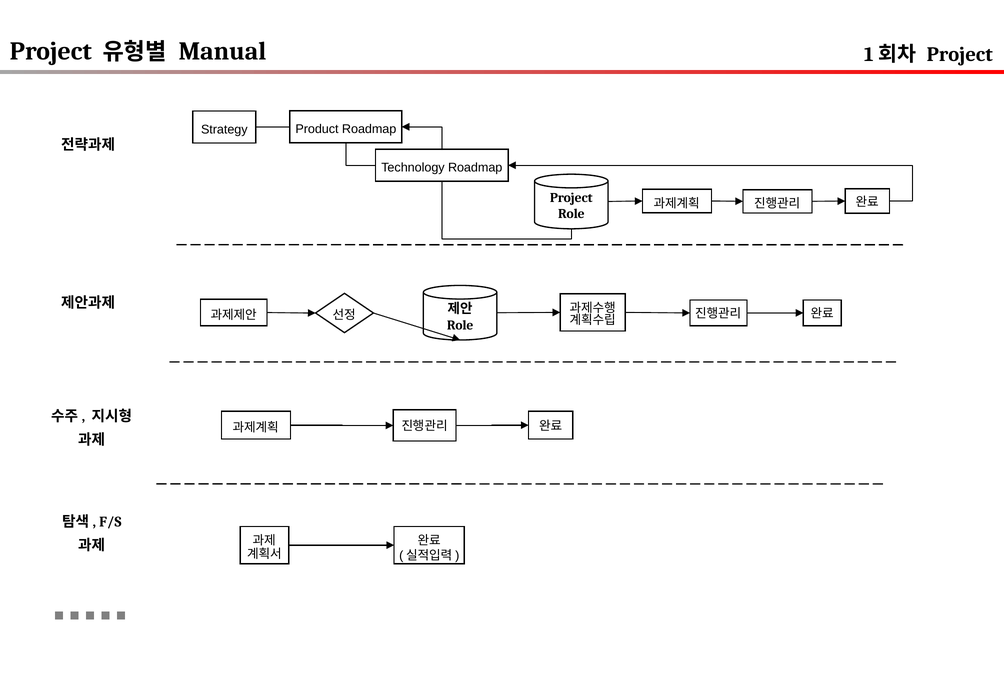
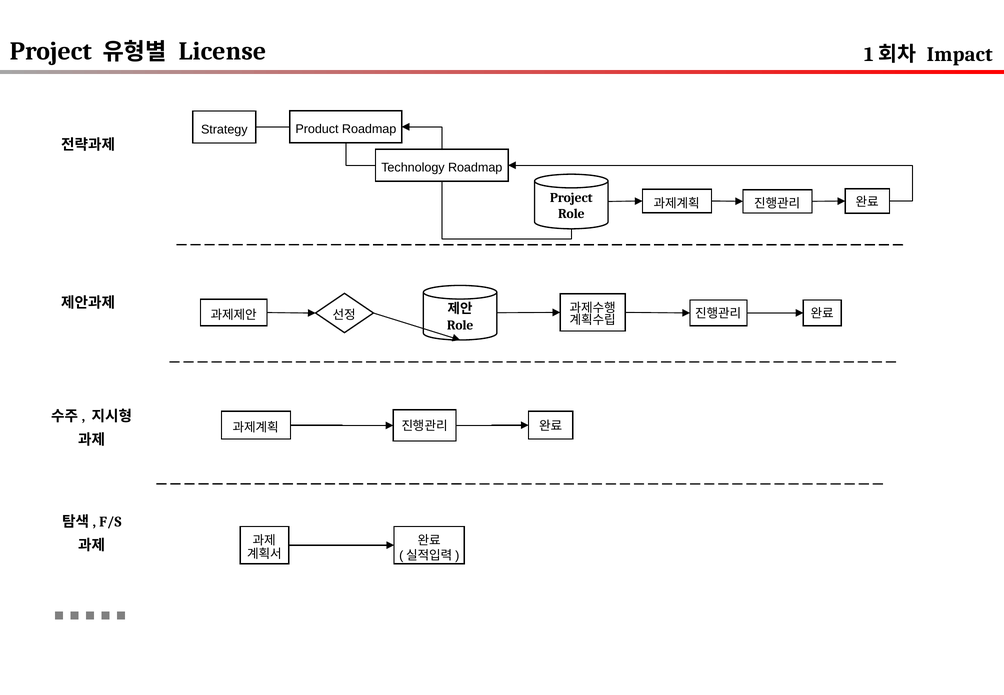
Manual: Manual -> License
Project at (960, 54): Project -> Impact
